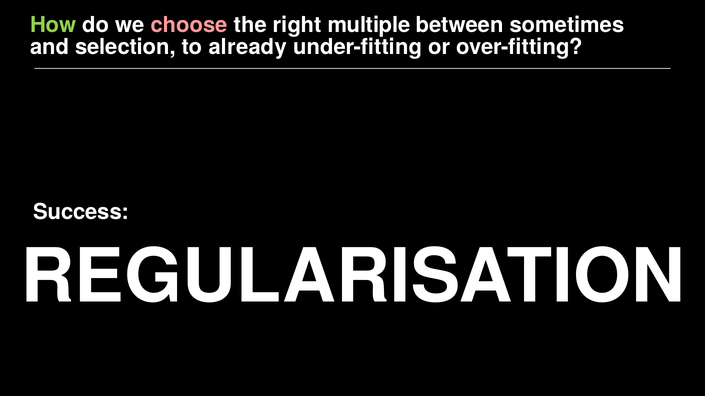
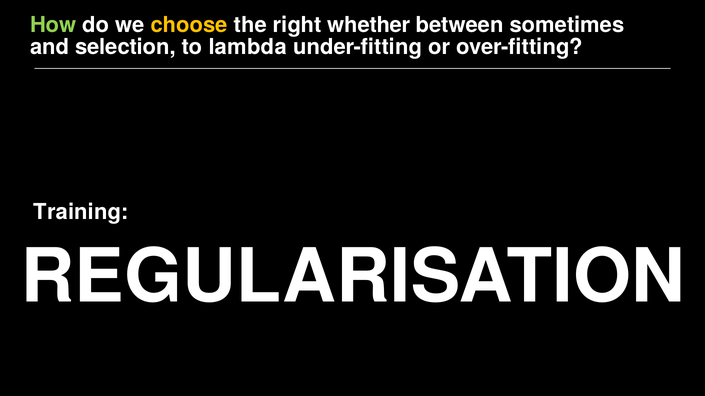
choose colour: pink -> yellow
multiple: multiple -> whether
already: already -> lambda
Success: Success -> Training
